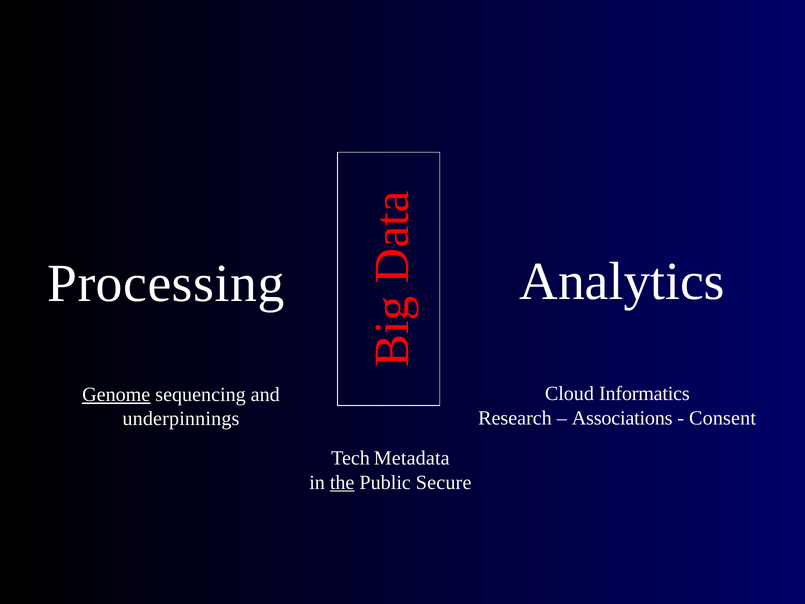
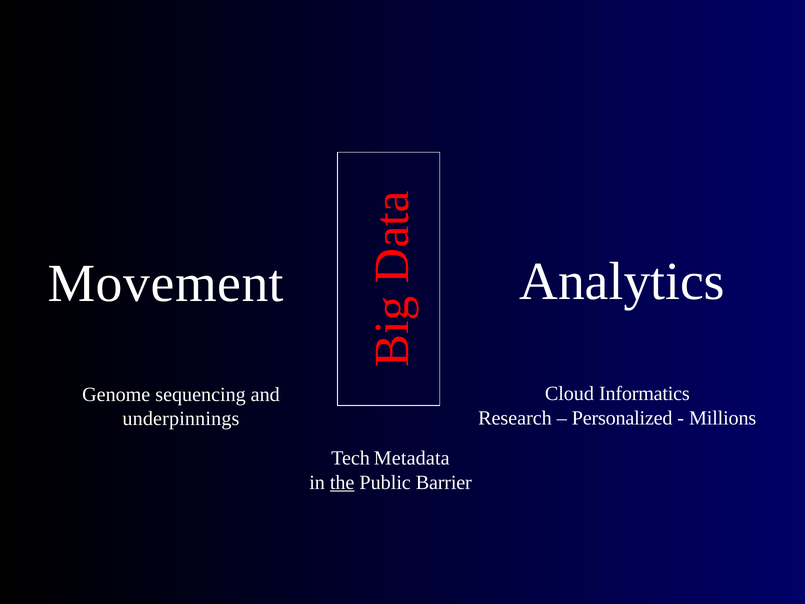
Processing: Processing -> Movement
Genome underline: present -> none
Associations: Associations -> Personalized
Consent: Consent -> Millions
Secure: Secure -> Barrier
